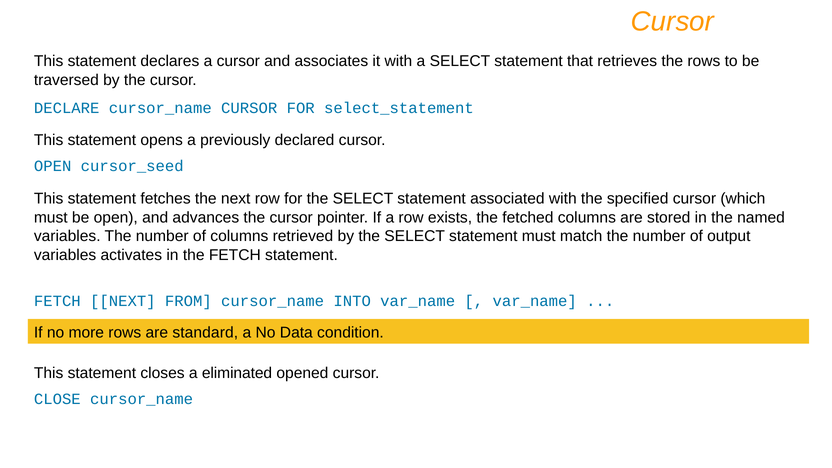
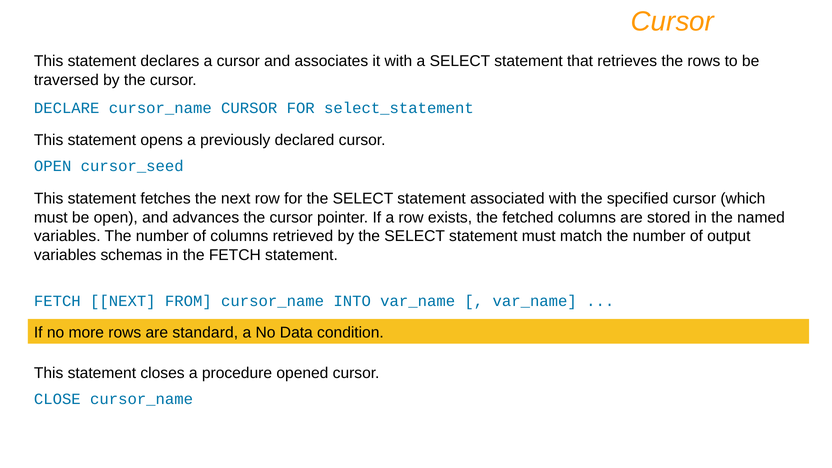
activates: activates -> schemas
eliminated: eliminated -> procedure
